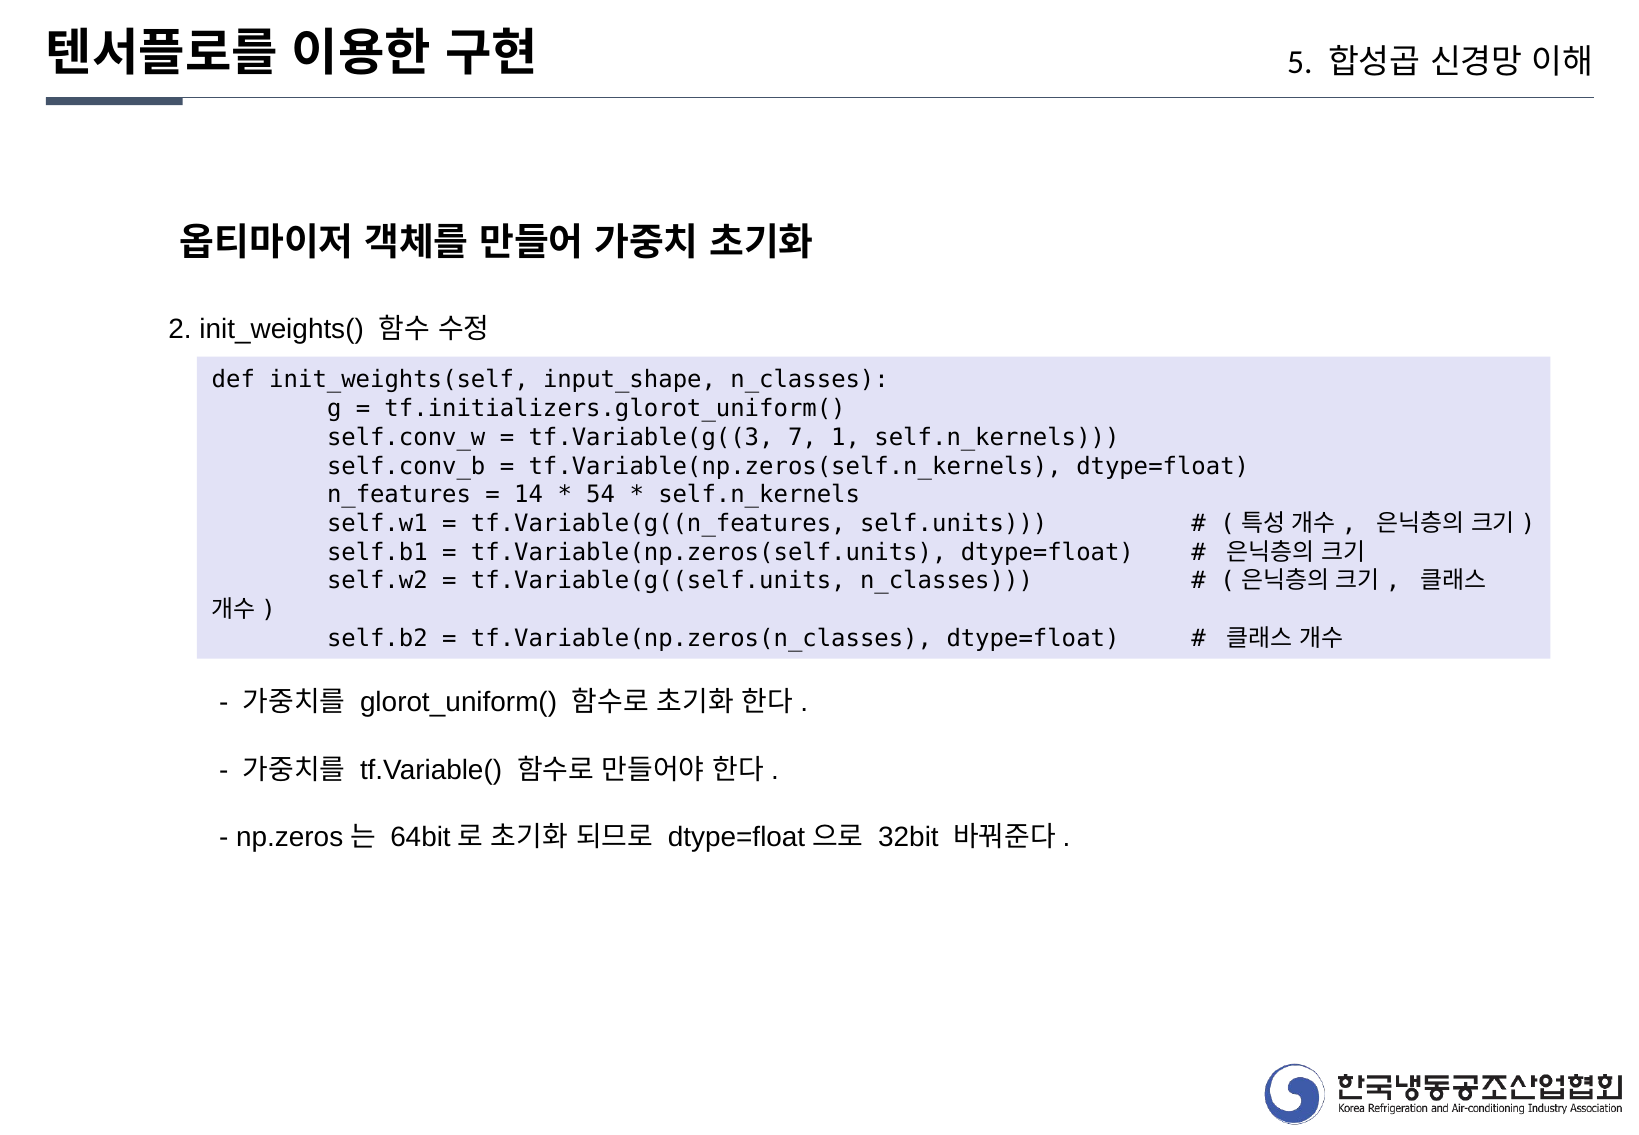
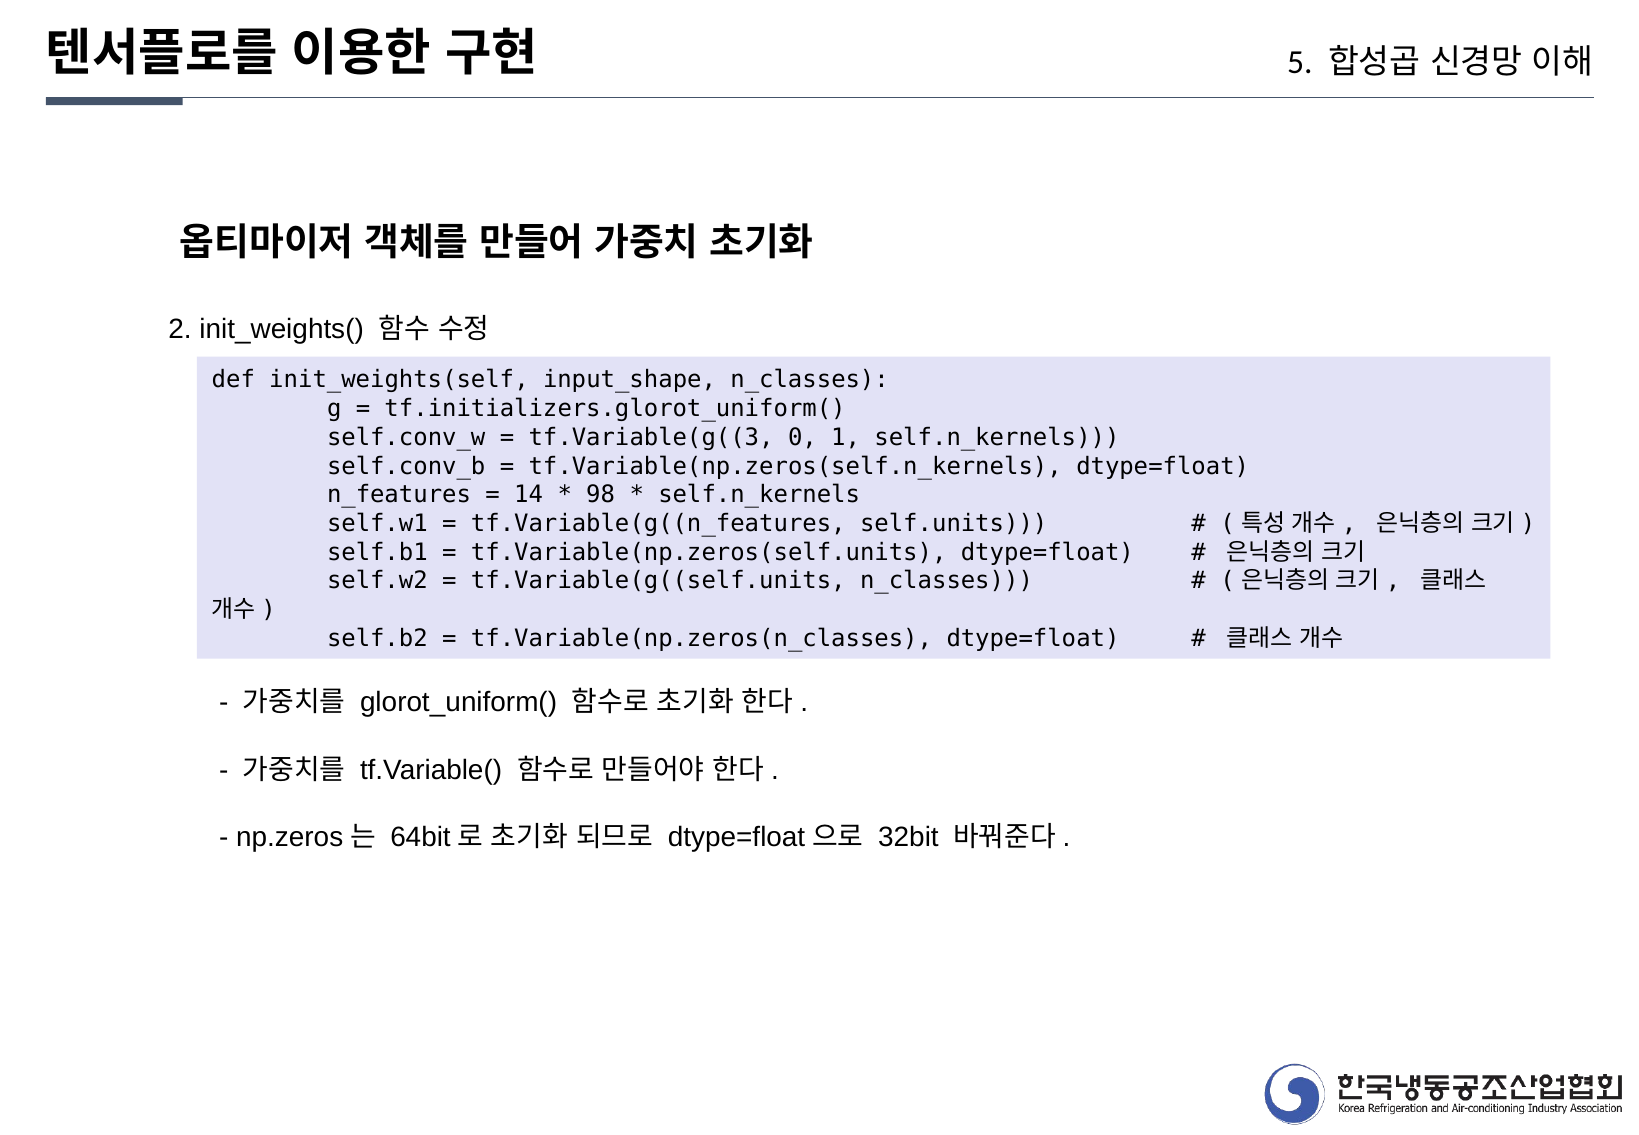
7: 7 -> 0
54: 54 -> 98
